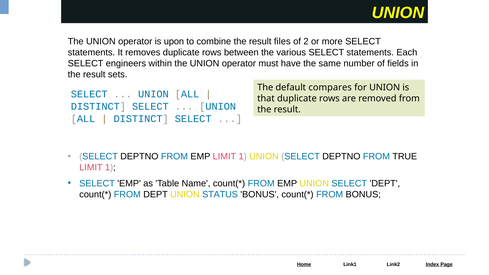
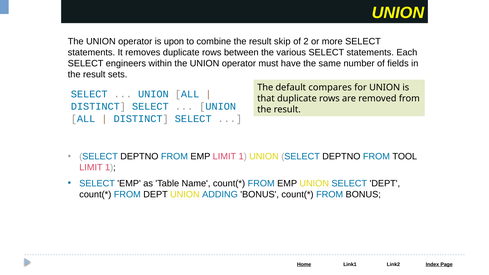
files: files -> skip
TRUE: TRUE -> TOOL
STATUS: STATUS -> ADDING
